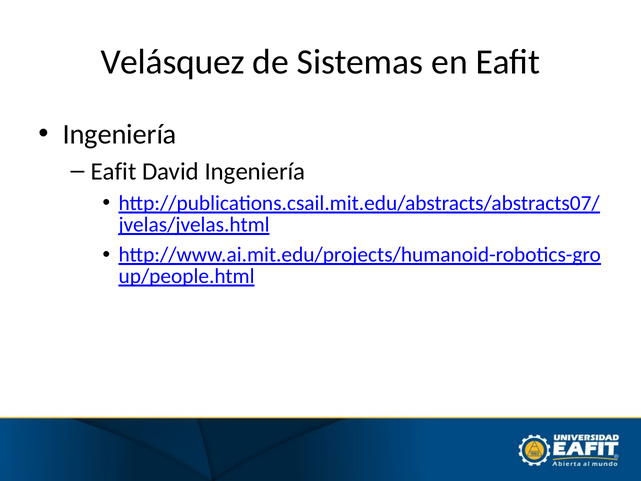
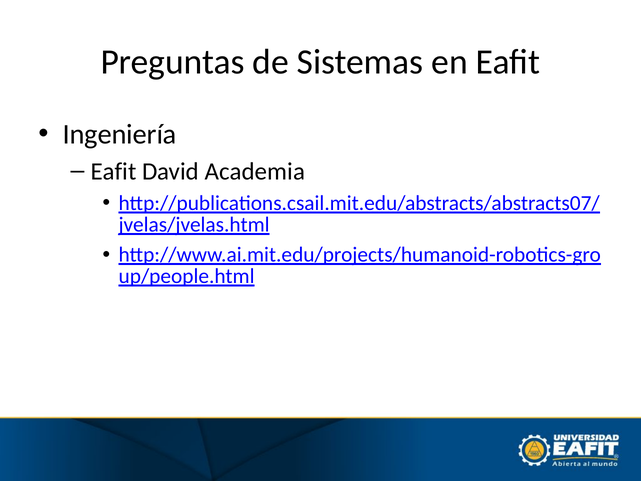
Velásquez: Velásquez -> Preguntas
David Ingeniería: Ingeniería -> Academia
